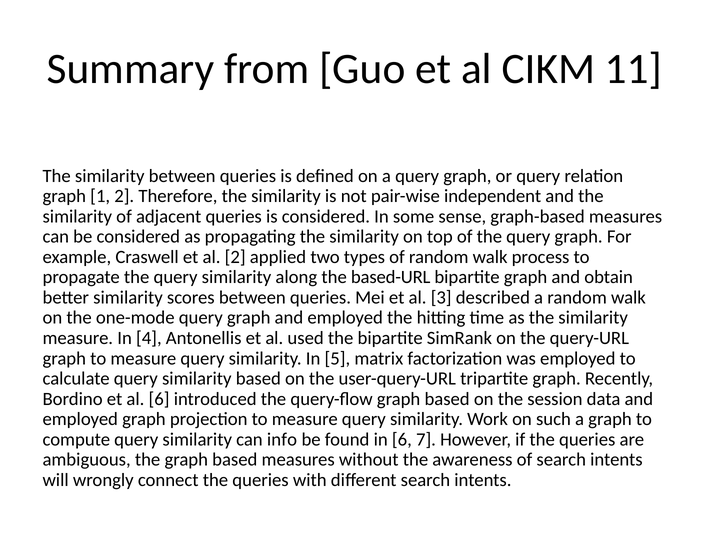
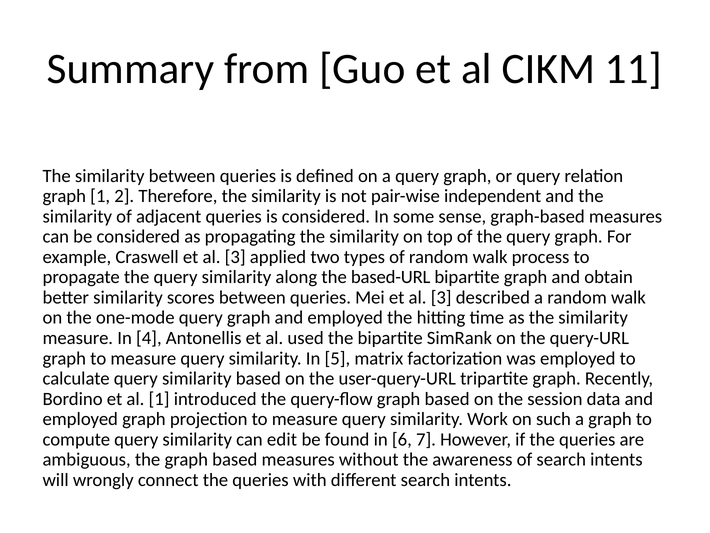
Craswell et al 2: 2 -> 3
al 6: 6 -> 1
info: info -> edit
